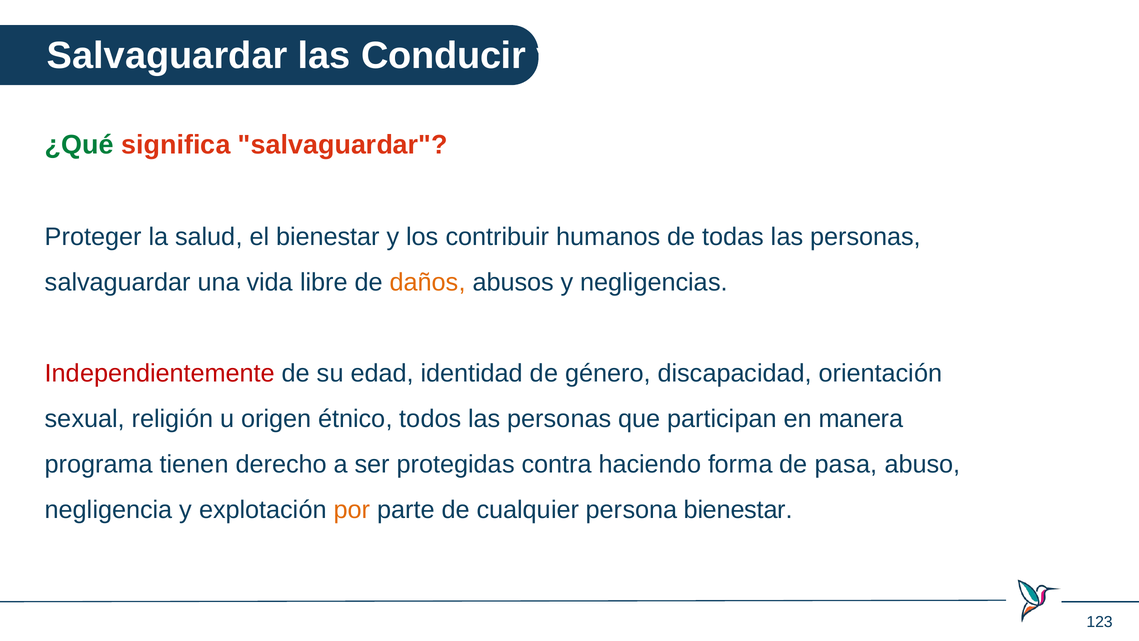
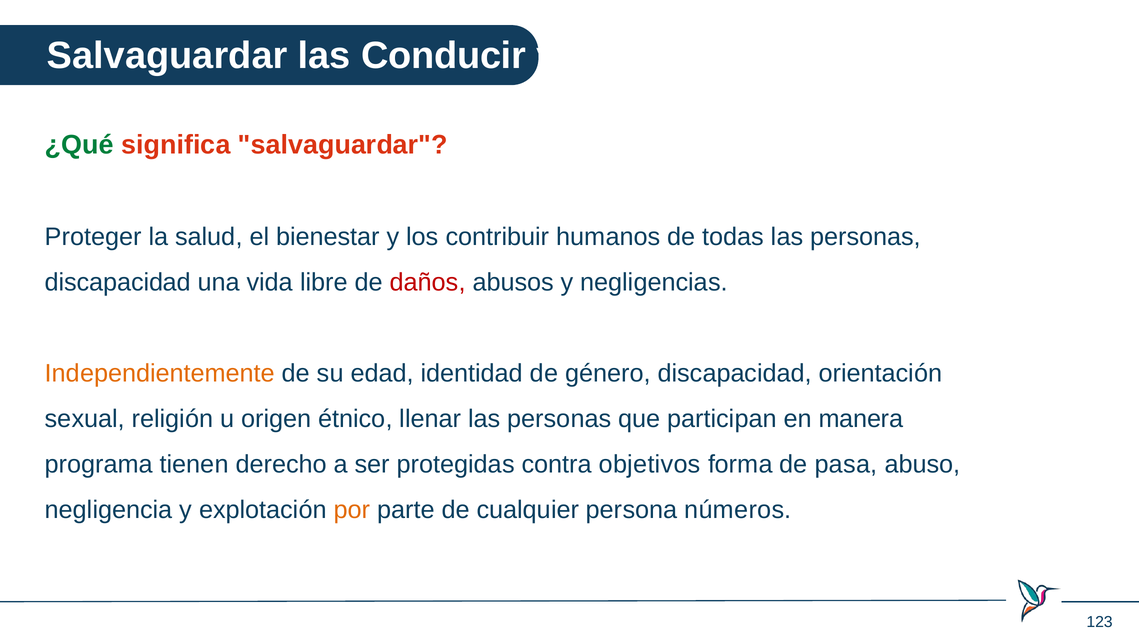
salvaguardar at (118, 282): salvaguardar -> discapacidad
daños colour: orange -> red
Independientemente colour: red -> orange
todos: todos -> llenar
haciendo: haciendo -> objetivos
persona bienestar: bienestar -> números
